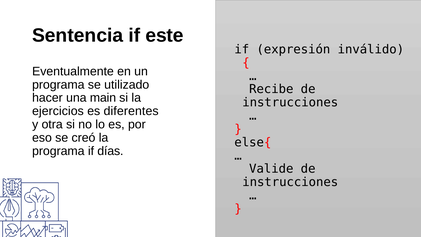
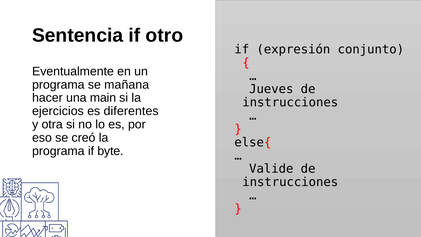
este: este -> otro
inválido: inválido -> conjunto
utilizado: utilizado -> mañana
Recibe: Recibe -> Jueves
días: días -> byte
